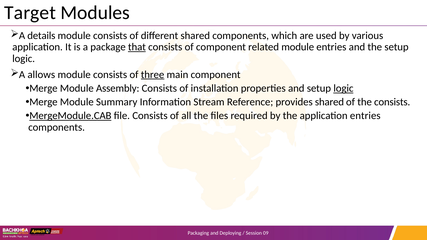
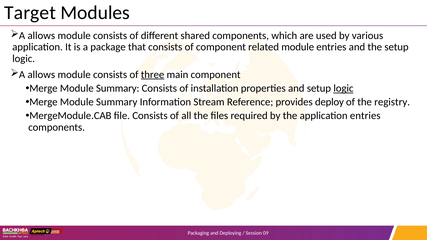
details at (41, 36): details -> allows
that underline: present -> none
Assembly at (118, 88): Assembly -> Summary
provides shared: shared -> deploy
the consists: consists -> registry
MergeModule.CAB underline: present -> none
